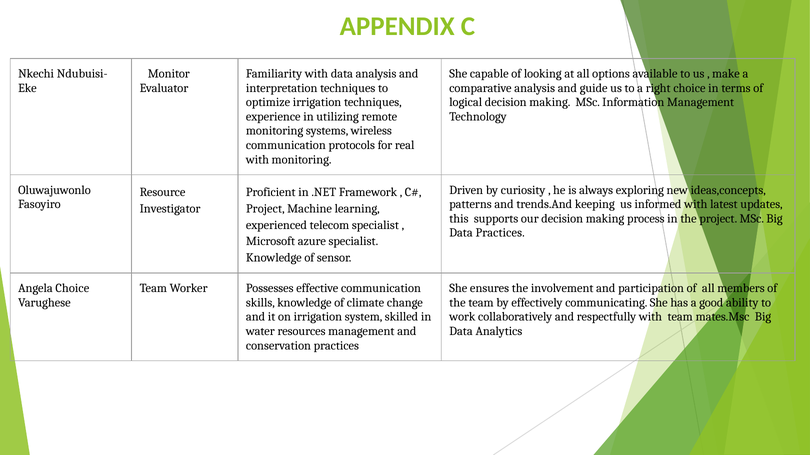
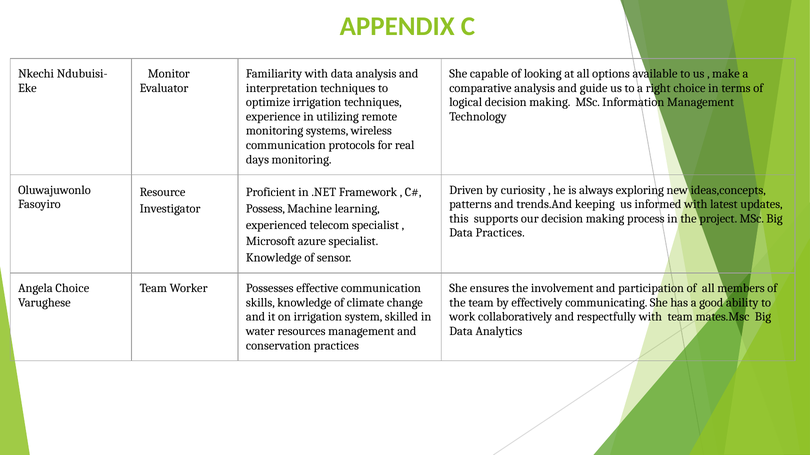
with at (258, 160): with -> days
Project at (265, 209): Project -> Possess
